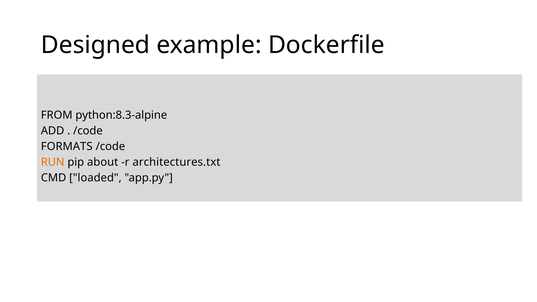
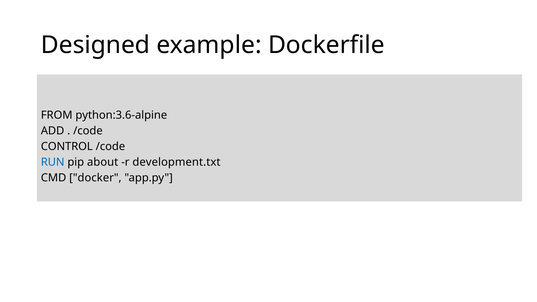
python:8.3-alpine: python:8.3-alpine -> python:3.6-alpine
FORMATS: FORMATS -> CONTROL
RUN colour: orange -> blue
architectures.txt: architectures.txt -> development.txt
loaded: loaded -> docker
